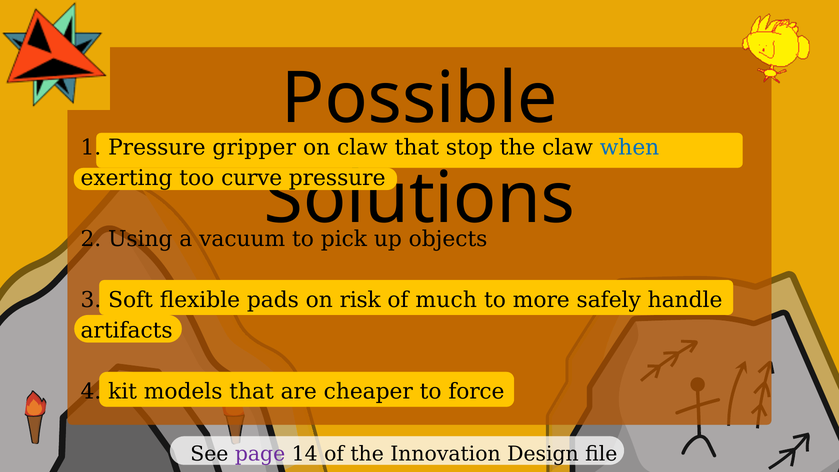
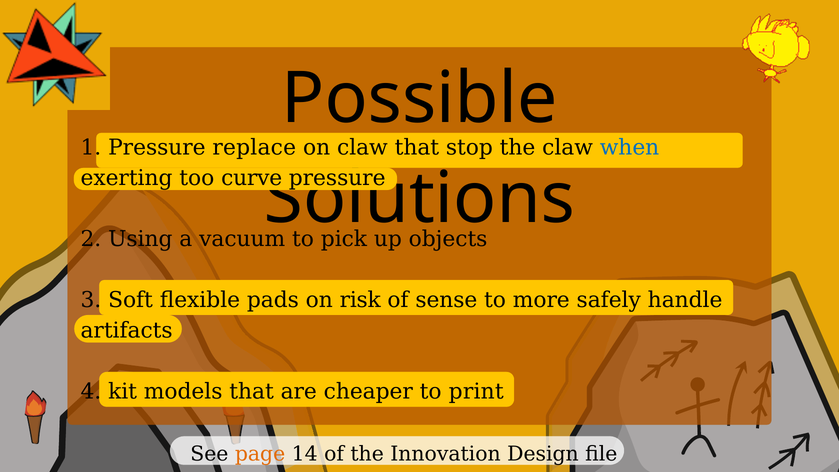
gripper: gripper -> replace
much: much -> sense
force: force -> print
page colour: purple -> orange
